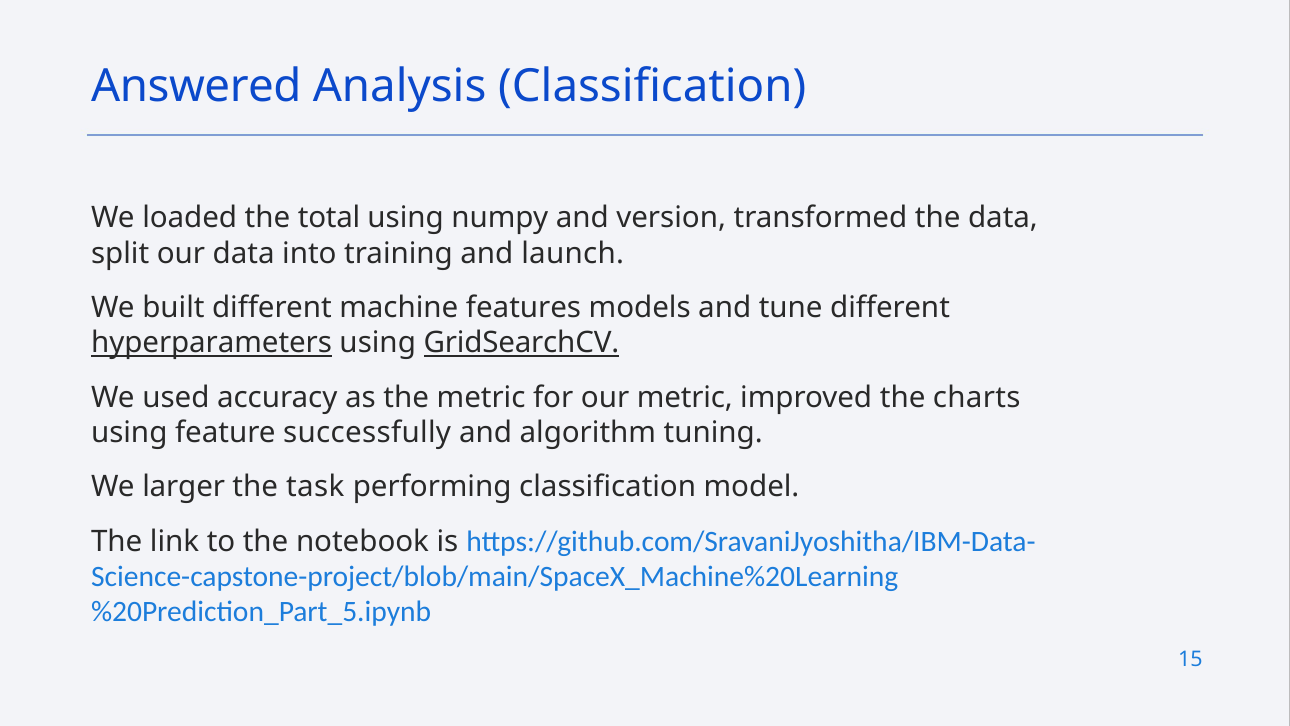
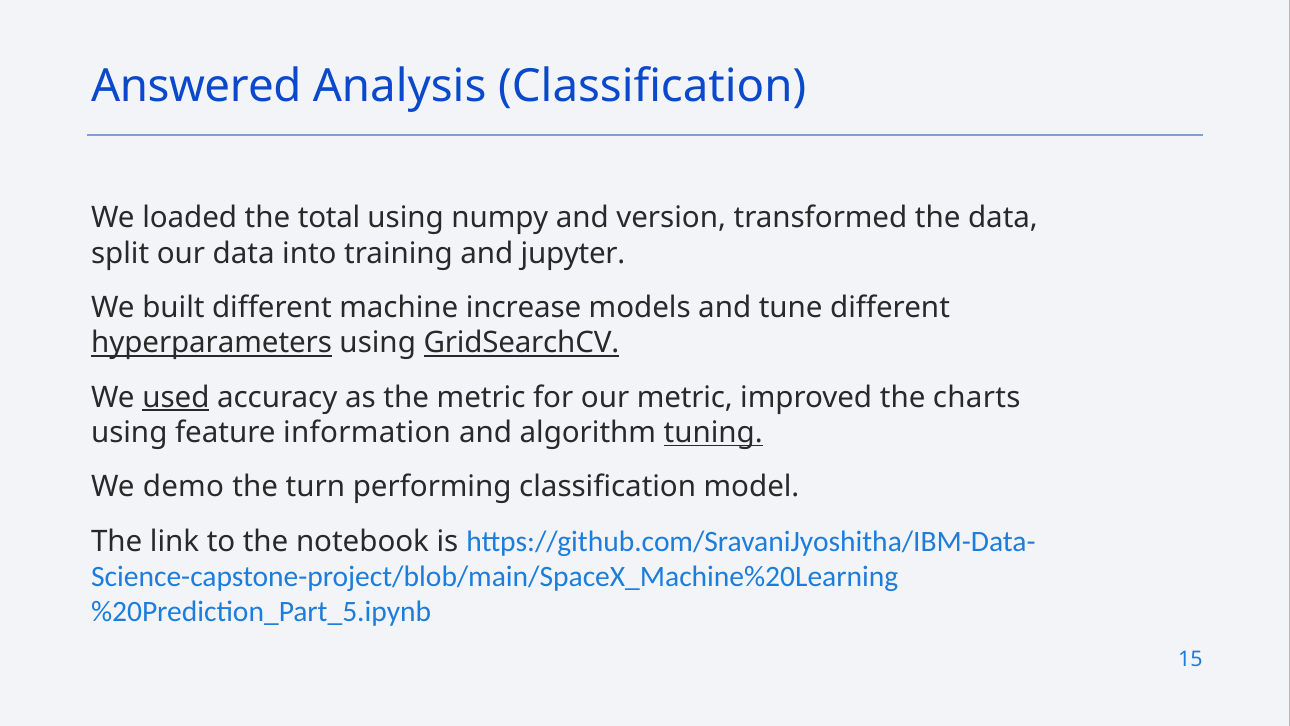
launch: launch -> jupyter
features: features -> increase
used underline: none -> present
successfully: successfully -> information
tuning underline: none -> present
larger: larger -> demo
task: task -> turn
